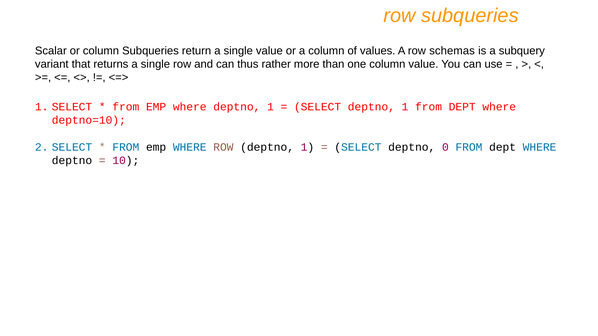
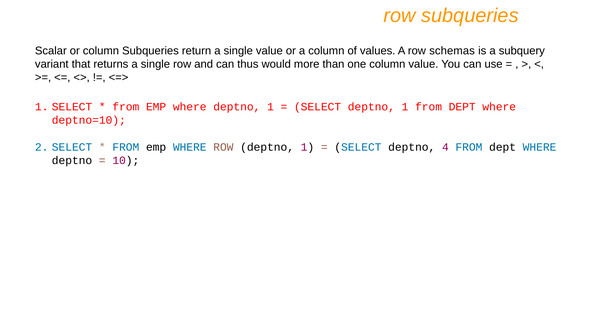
rather: rather -> would
0: 0 -> 4
